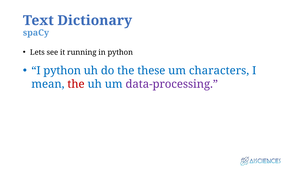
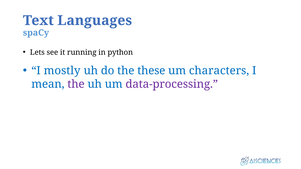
Dictionary: Dictionary -> Languages
I python: python -> mostly
the at (76, 84) colour: red -> purple
